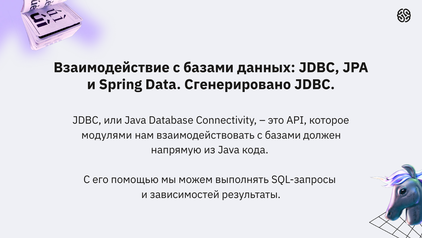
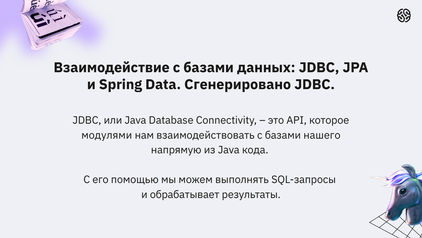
должен: должен -> нашего
зависимостей: зависимостей -> обрабатывает
